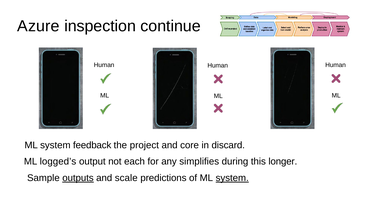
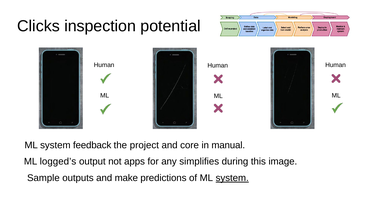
Azure: Azure -> Clicks
continue: continue -> potential
discard: discard -> manual
each: each -> apps
longer: longer -> image
outputs underline: present -> none
scale: scale -> make
